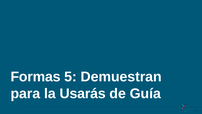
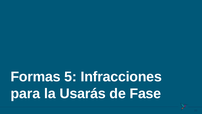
Demuestran: Demuestran -> Infracciones
Guía: Guía -> Fase
